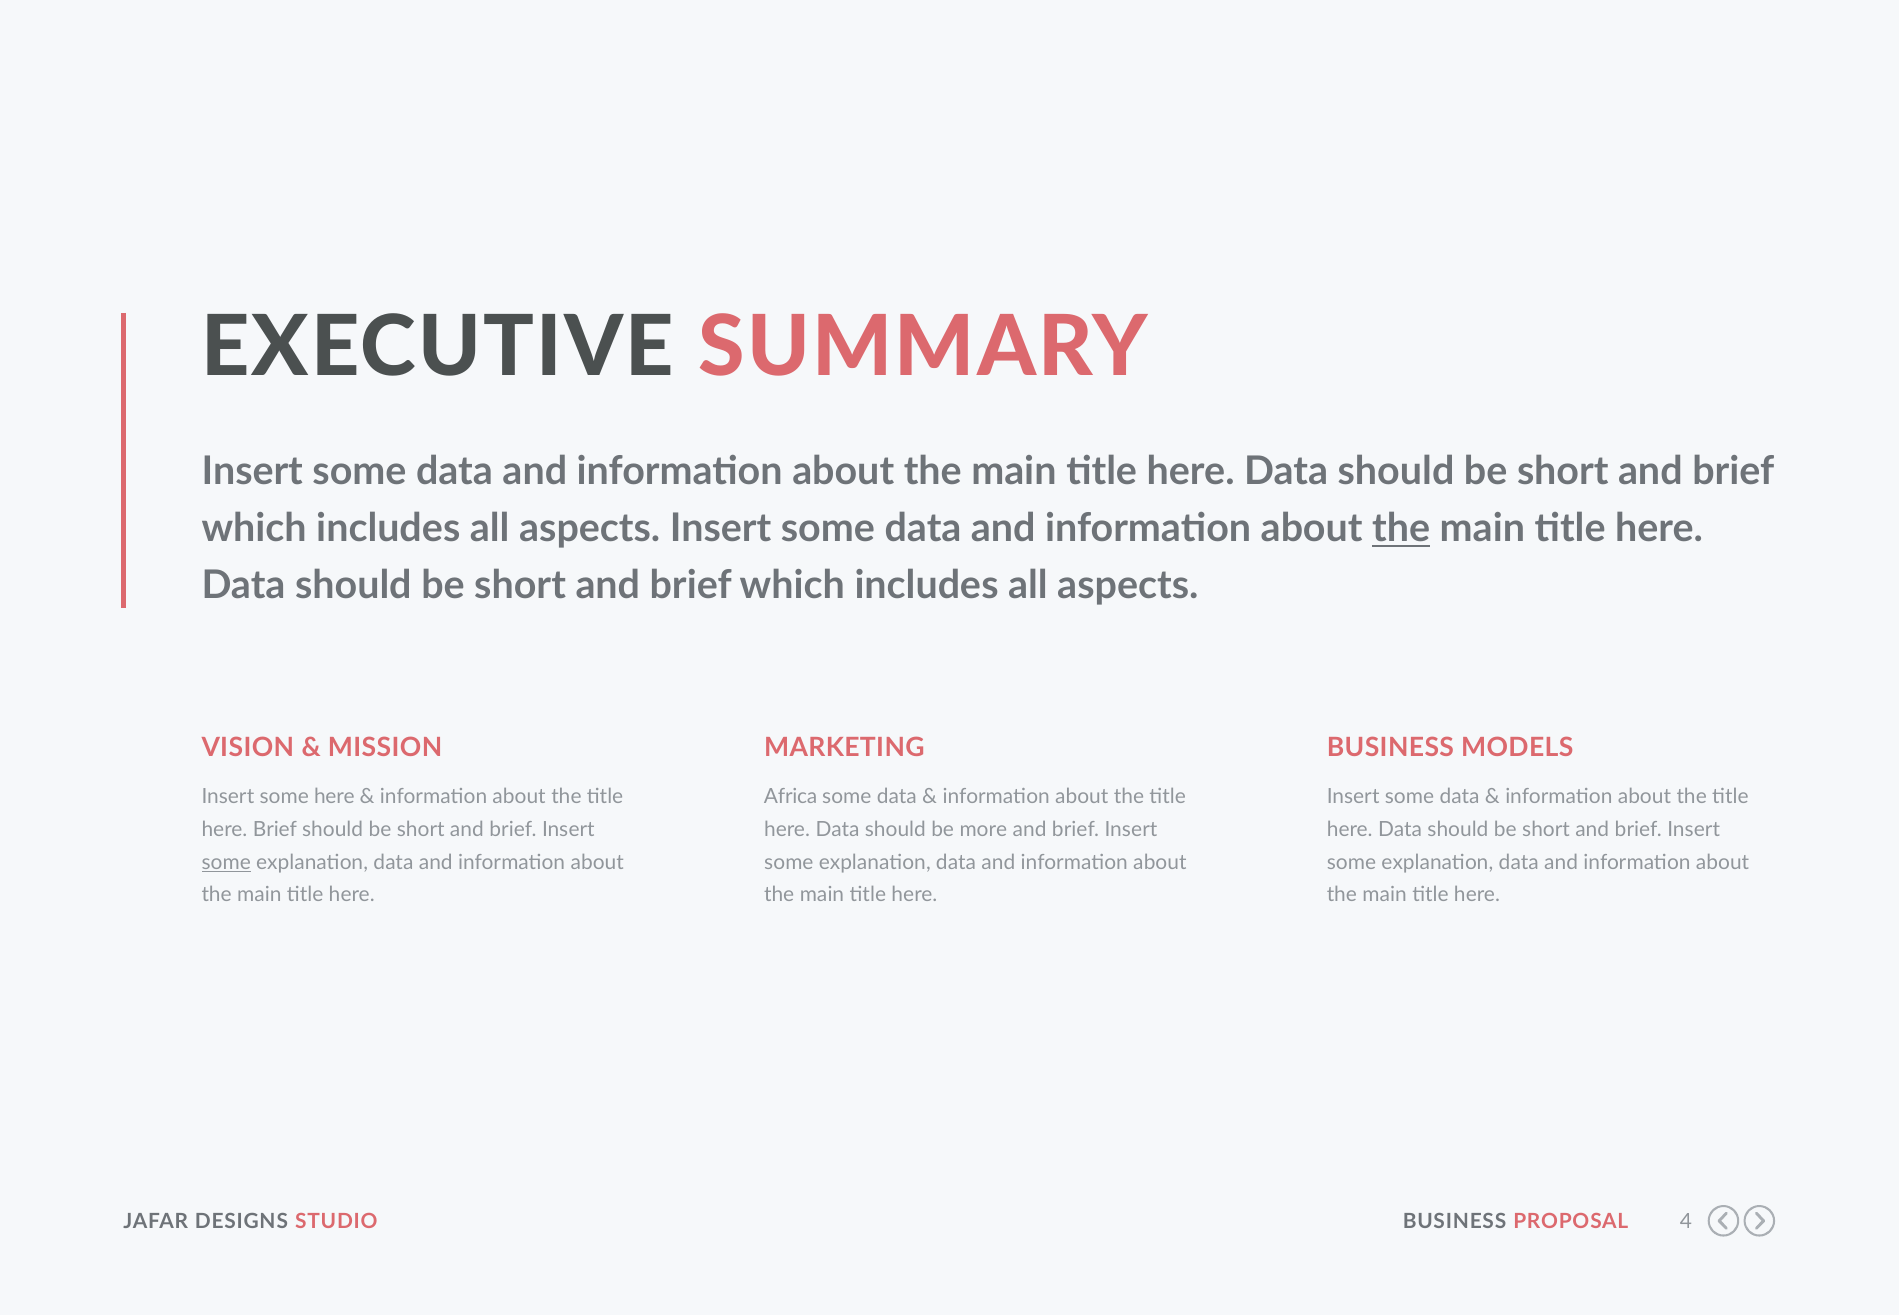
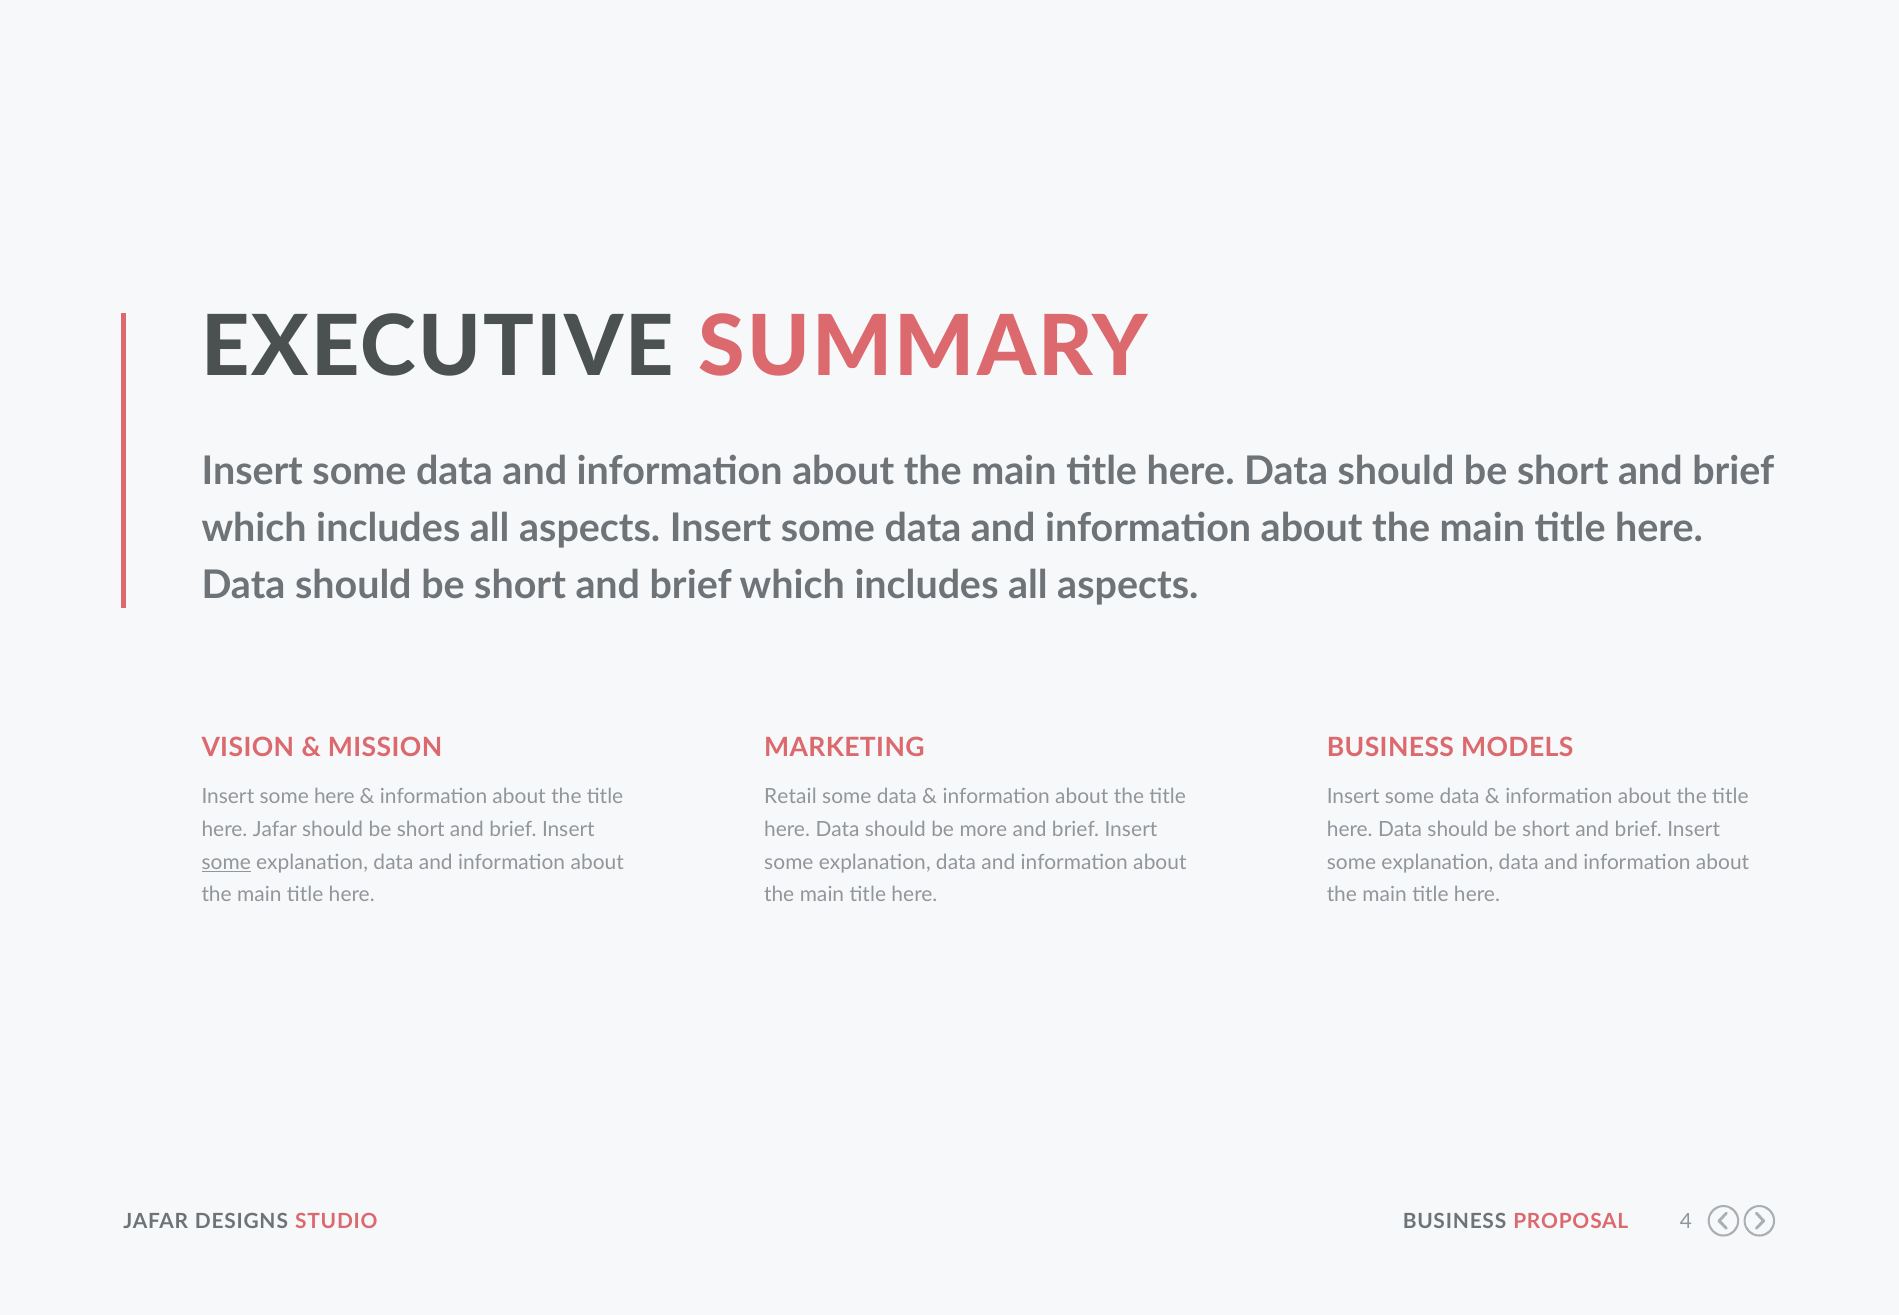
the at (1401, 529) underline: present -> none
Africa: Africa -> Retail
here Brief: Brief -> Jafar
